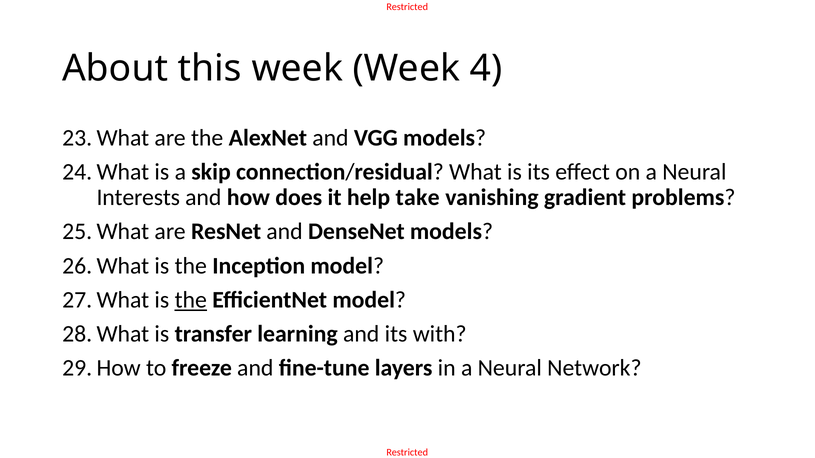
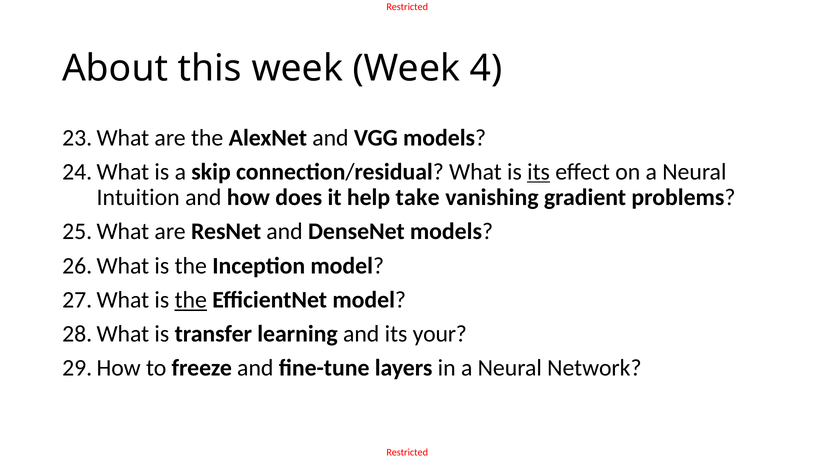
its at (539, 172) underline: none -> present
Interests: Interests -> Intuition
with: with -> your
